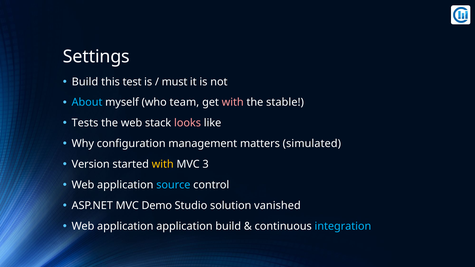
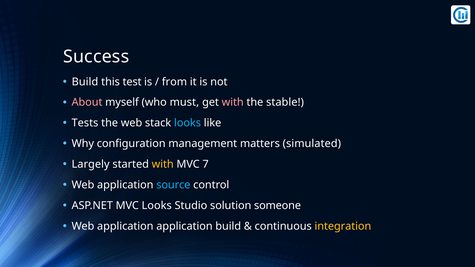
Settings: Settings -> Success
must: must -> from
About colour: light blue -> pink
team: team -> must
looks at (188, 123) colour: pink -> light blue
Version: Version -> Largely
3: 3 -> 7
MVC Demo: Demo -> Looks
vanished: vanished -> someone
integration colour: light blue -> yellow
